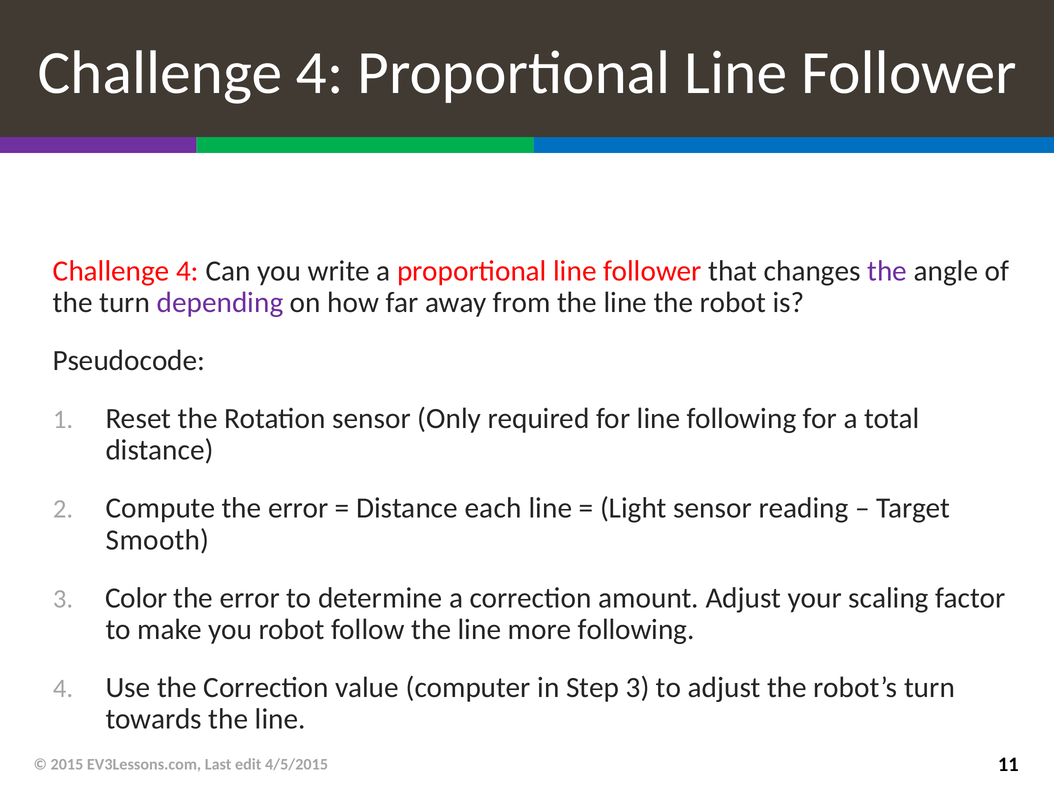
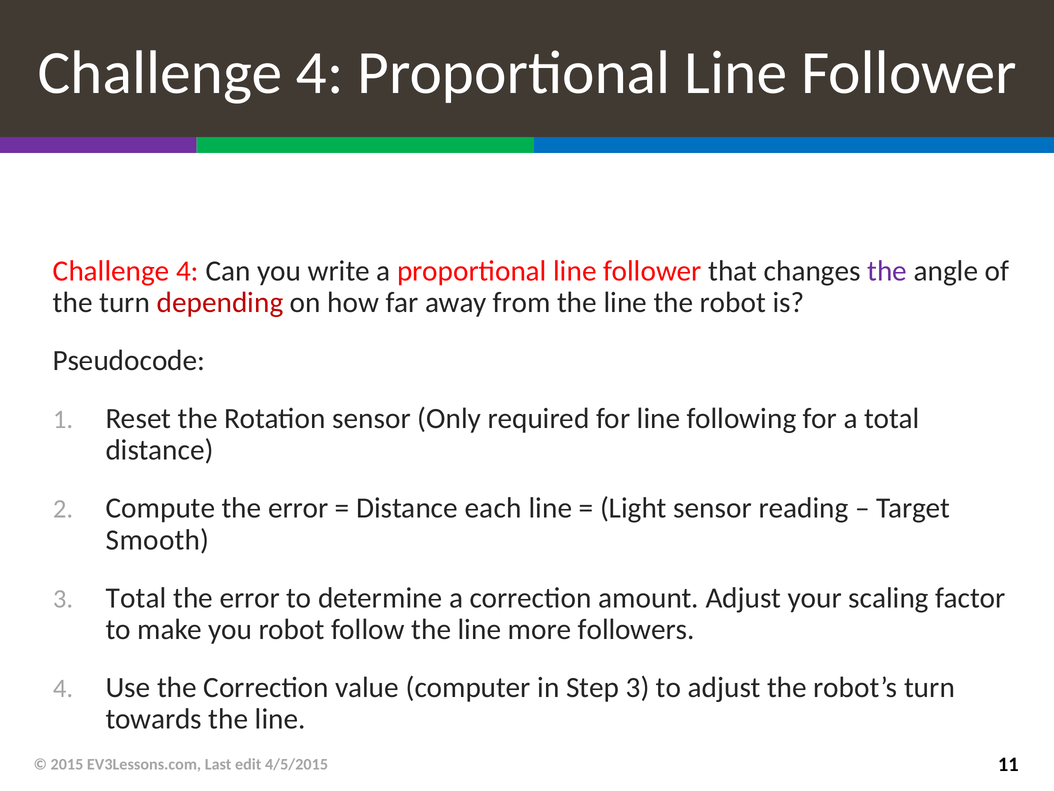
depending colour: purple -> red
3 Color: Color -> Total
more following: following -> followers
